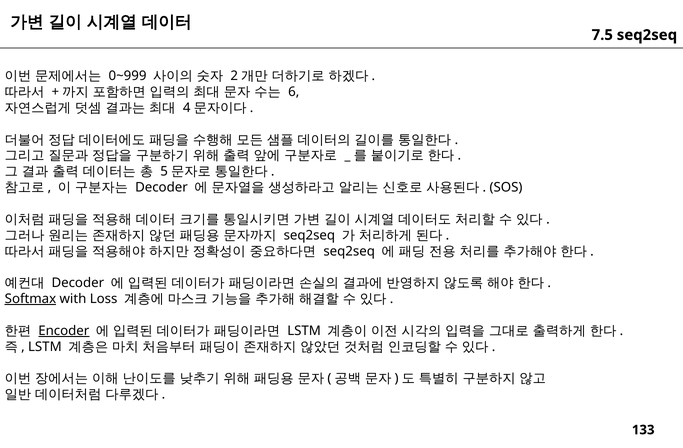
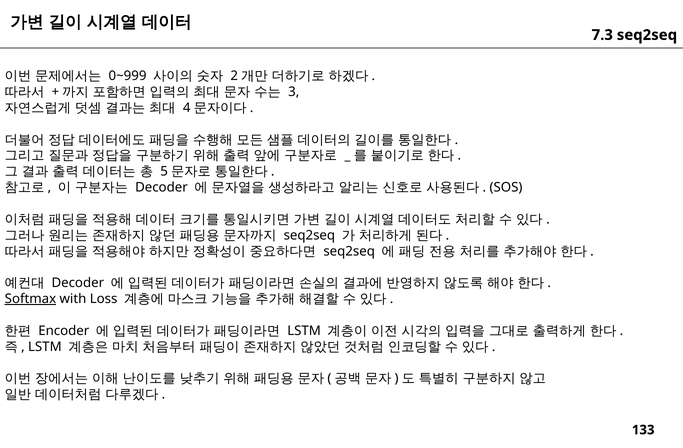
7.5: 7.5 -> 7.3
6: 6 -> 3
Encoder underline: present -> none
